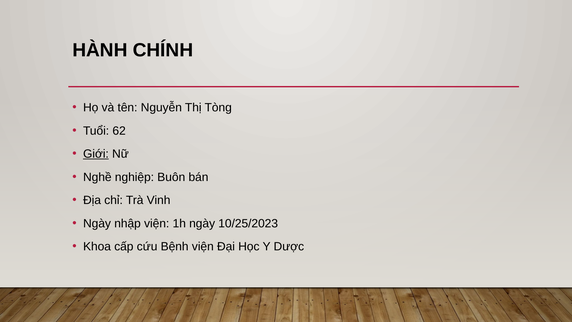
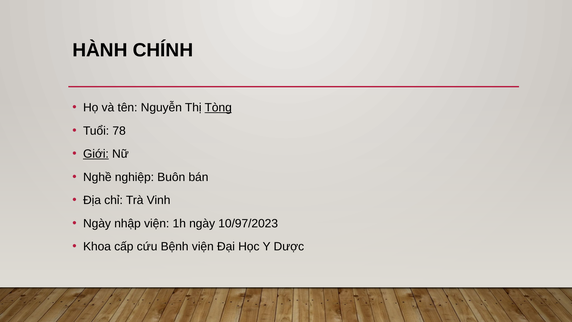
Tòng underline: none -> present
62: 62 -> 78
10/25/2023: 10/25/2023 -> 10/97/2023
